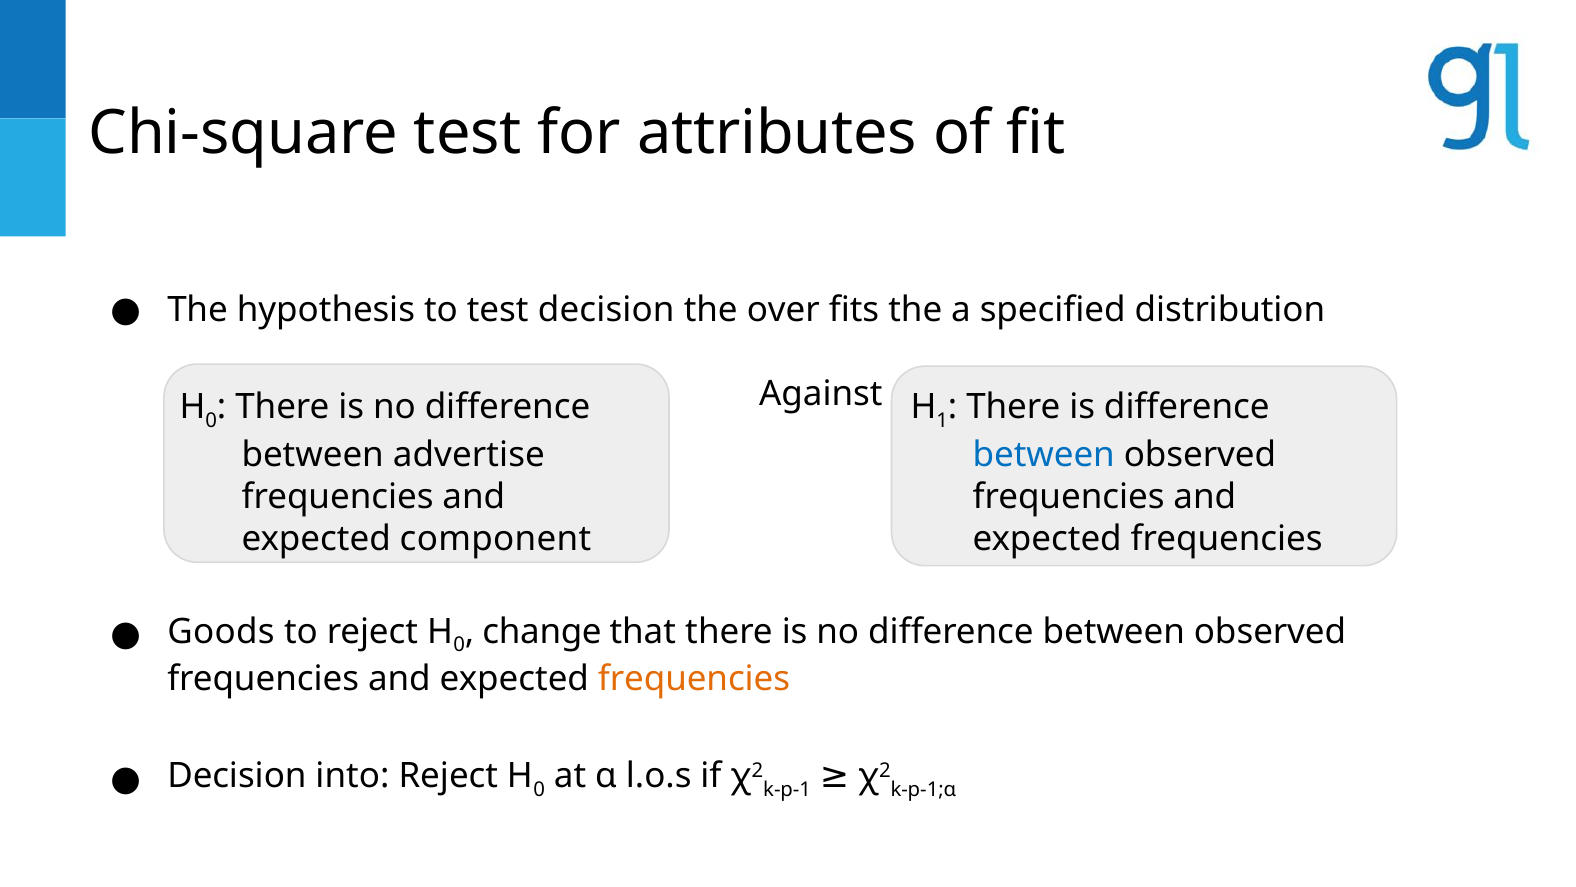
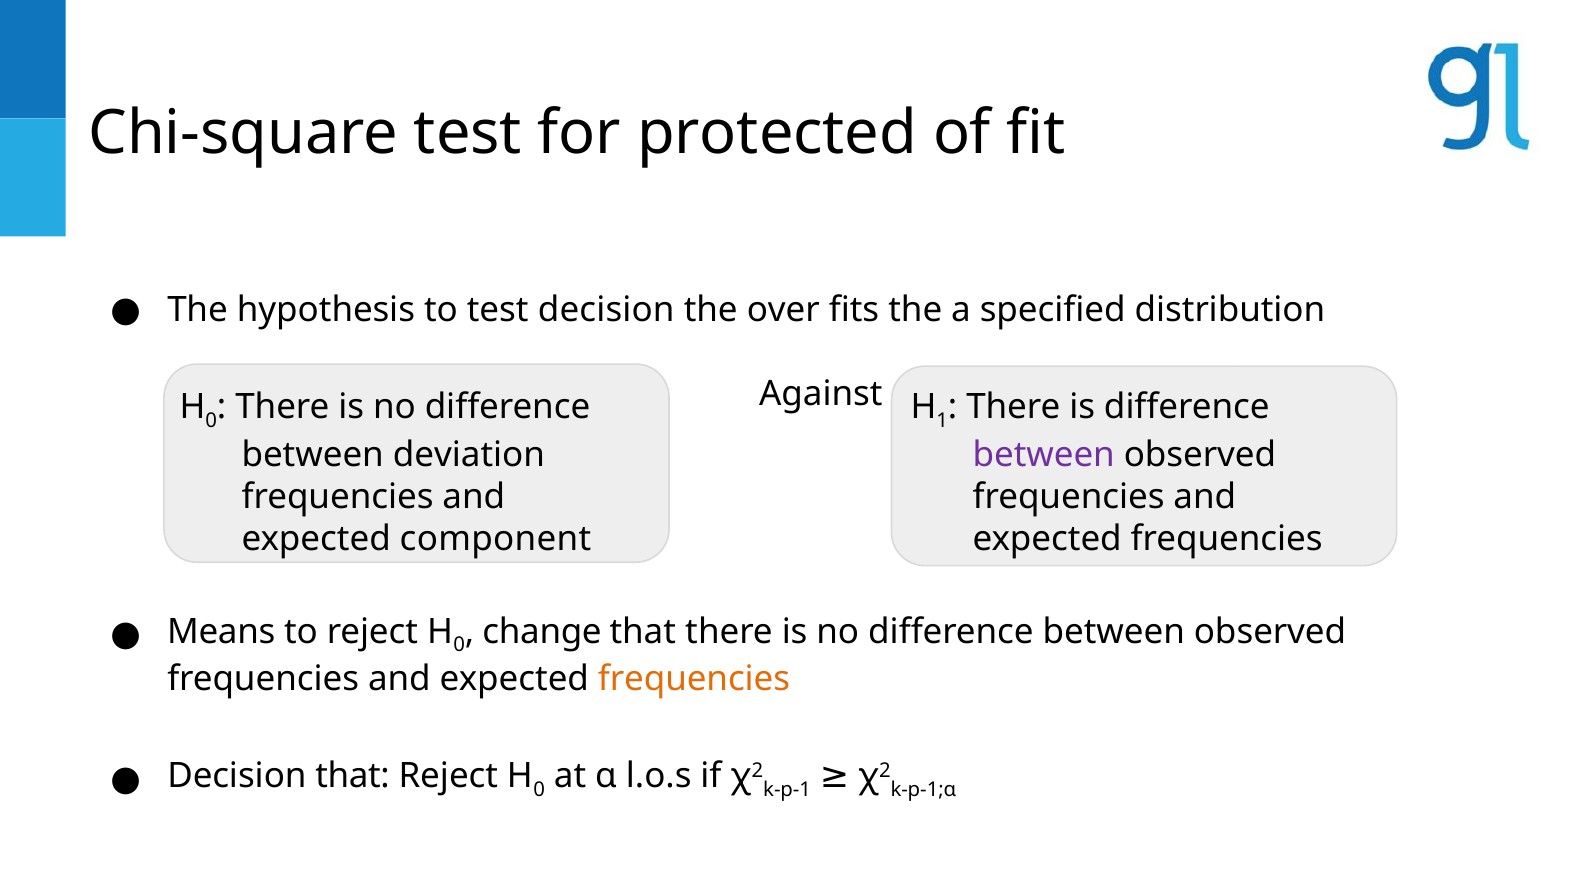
attributes: attributes -> protected
advertise: advertise -> deviation
between at (1044, 455) colour: blue -> purple
Goods: Goods -> Means
Decision into: into -> that
